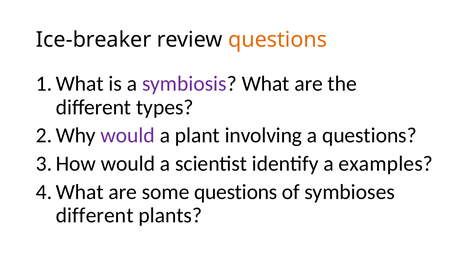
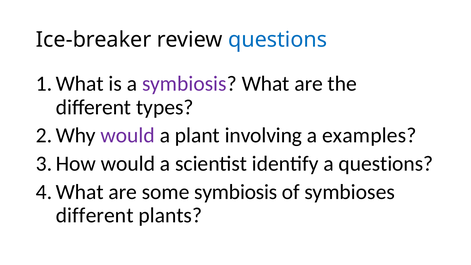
questions at (278, 40) colour: orange -> blue
a questions: questions -> examples
a examples: examples -> questions
some questions: questions -> symbiosis
